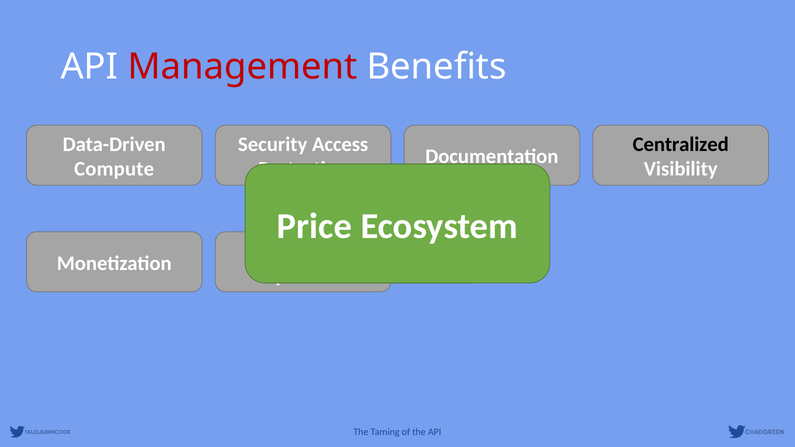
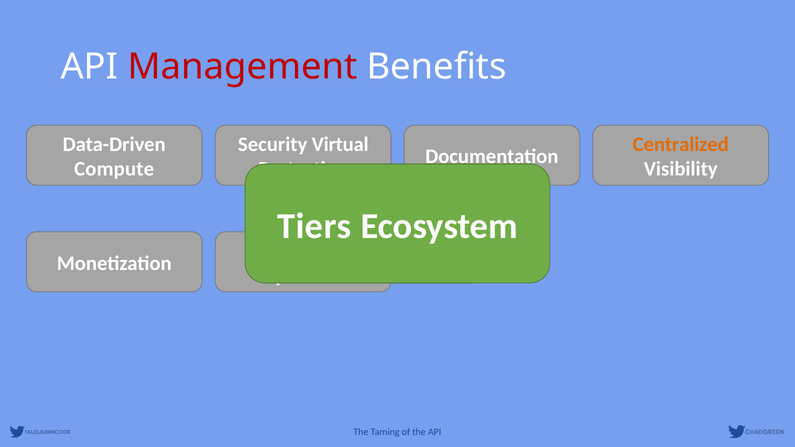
Access: Access -> Virtual
Centralized colour: black -> orange
Price: Price -> Tiers
